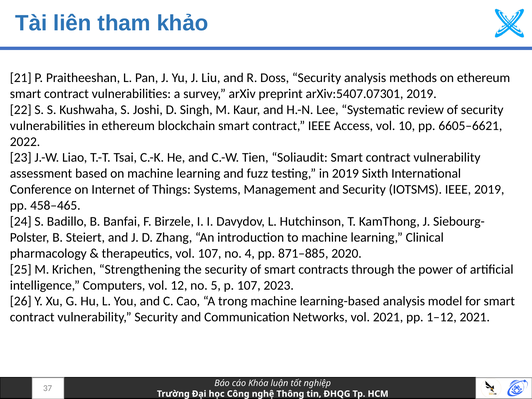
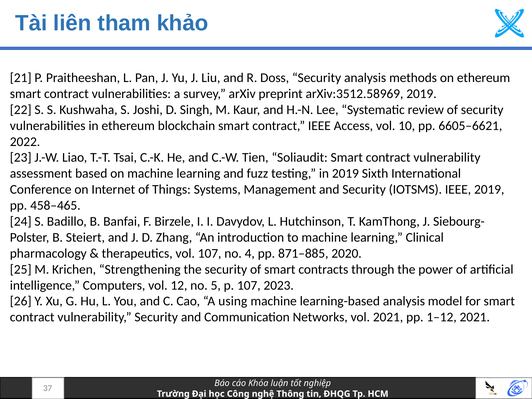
arXiv:5407.07301: arXiv:5407.07301 -> arXiv:3512.58969
trong: trong -> using
